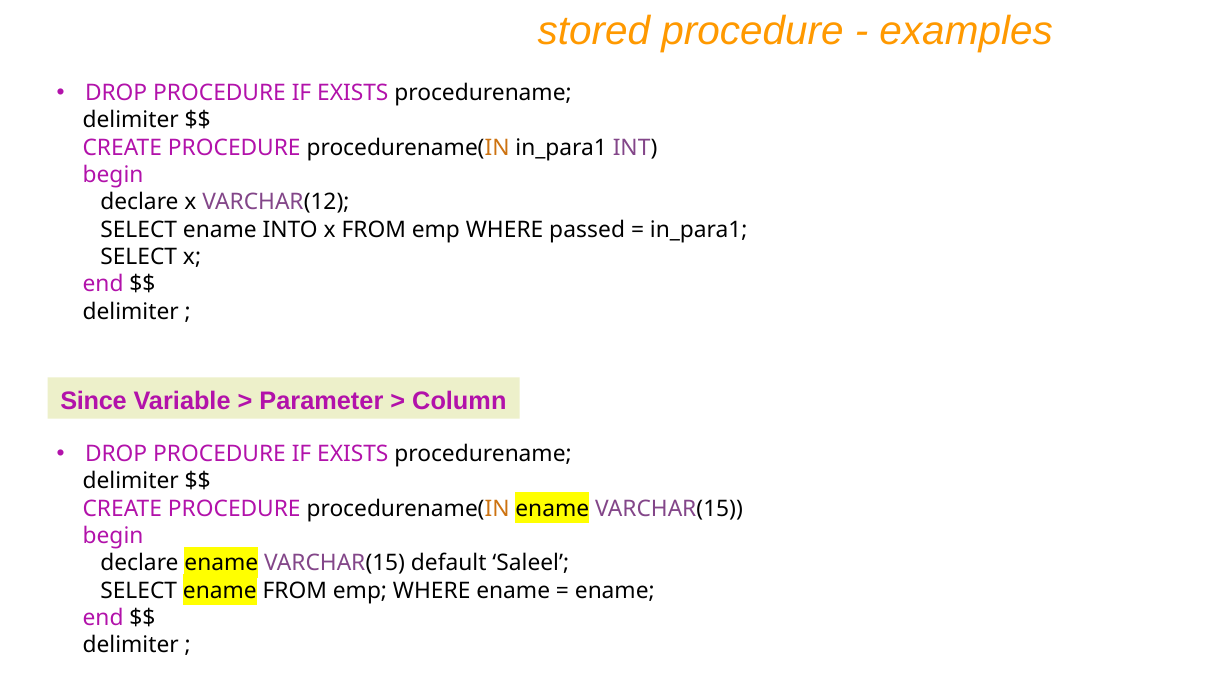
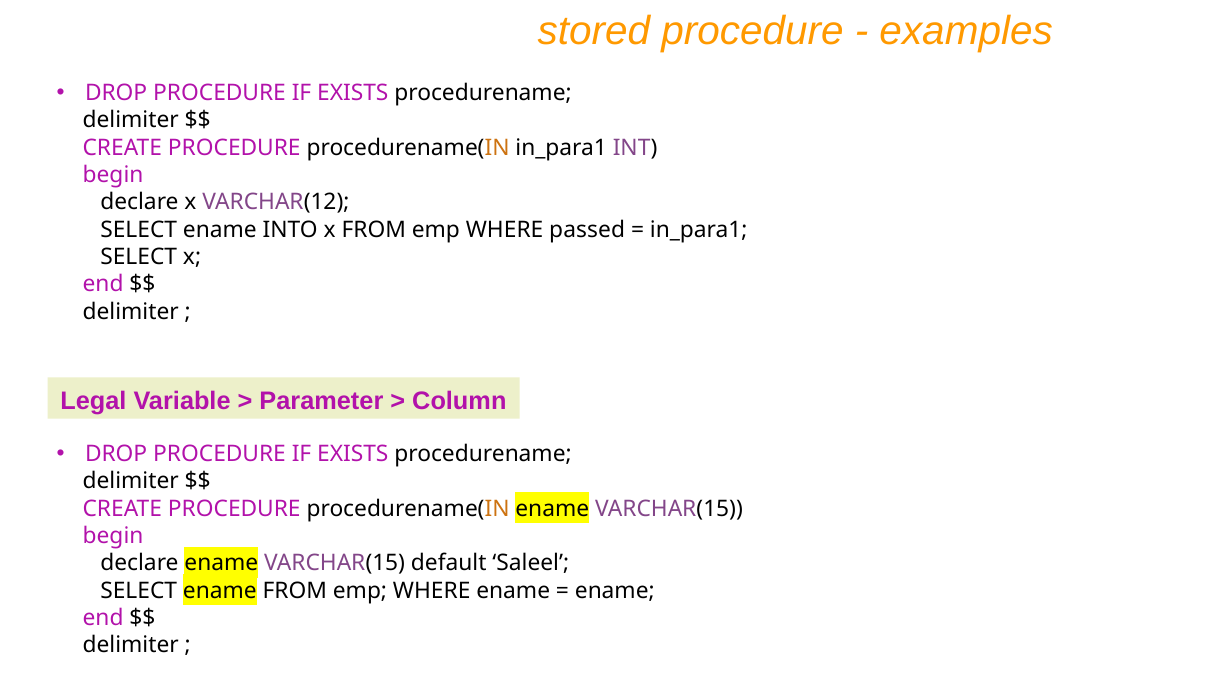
Since: Since -> Legal
